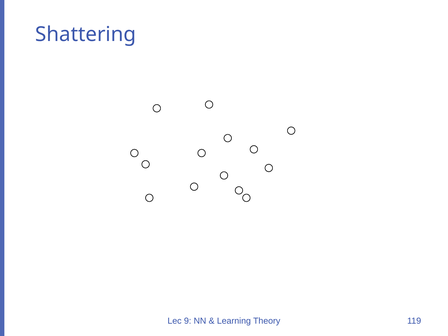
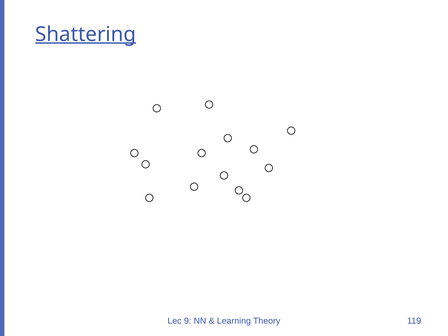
Shattering underline: none -> present
